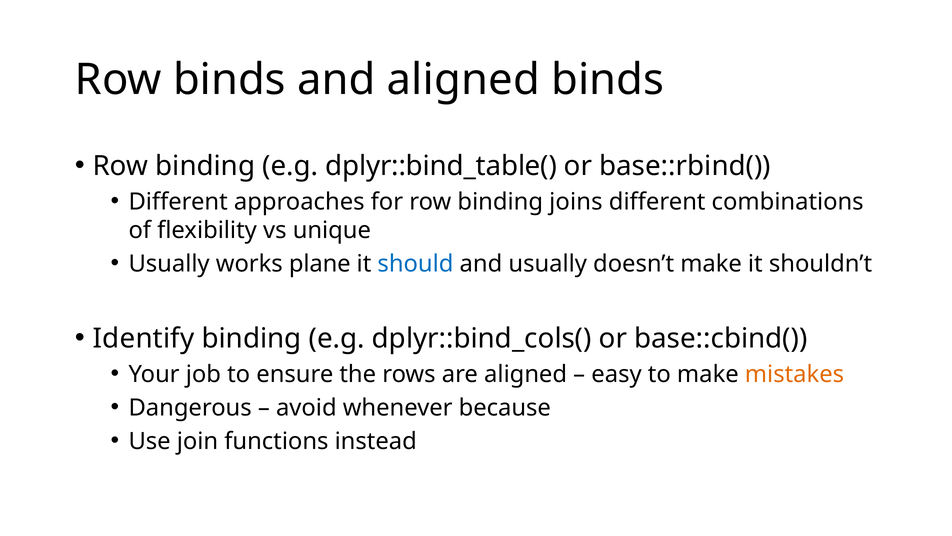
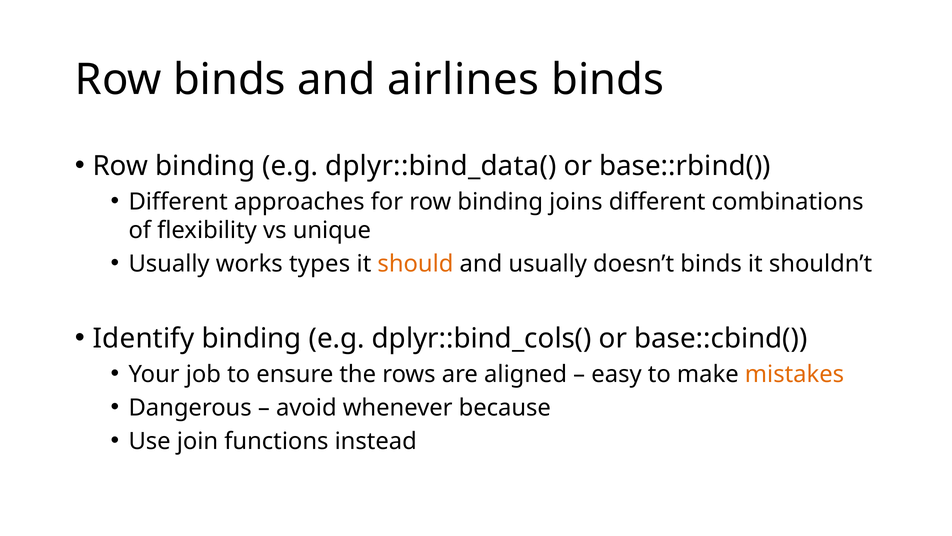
and aligned: aligned -> airlines
dplyr::bind_table(: dplyr::bind_table( -> dplyr::bind_data(
plane: plane -> types
should colour: blue -> orange
doesn’t make: make -> binds
